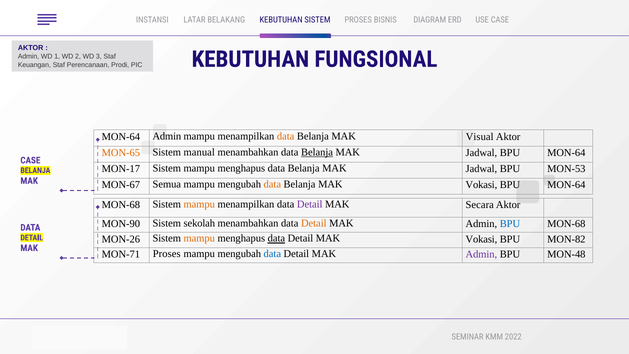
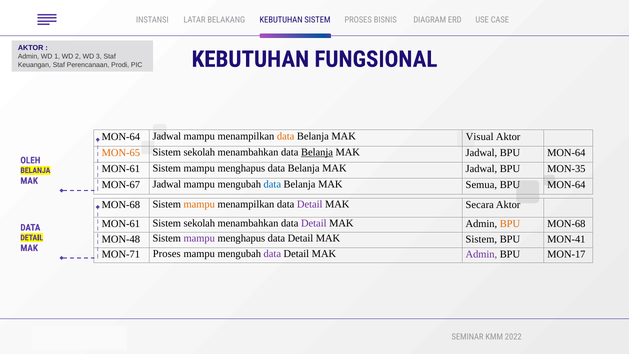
MON-64 Admin: Admin -> Jadwal
manual at (199, 152): manual -> sekolah
CASE at (30, 160): CASE -> OLEH
MON-17 at (121, 169): MON-17 -> MON-61
MON-53: MON-53 -> MON-35
MON-67 Semua: Semua -> Jadwal
data at (272, 184) colour: orange -> blue
Belanja MAK Vokasi: Vokasi -> Semua
MON-90 at (121, 224): MON-90 -> MON-61
Detail at (314, 223) colour: orange -> purple
BPU at (510, 224) colour: blue -> orange
MON-26: MON-26 -> MON-48
mampu at (199, 238) colour: orange -> purple
data at (276, 238) underline: present -> none
Detail MAK Vokasi: Vokasi -> Sistem
MON-82: MON-82 -> MON-41
data at (272, 254) colour: blue -> purple
MON-48: MON-48 -> MON-17
